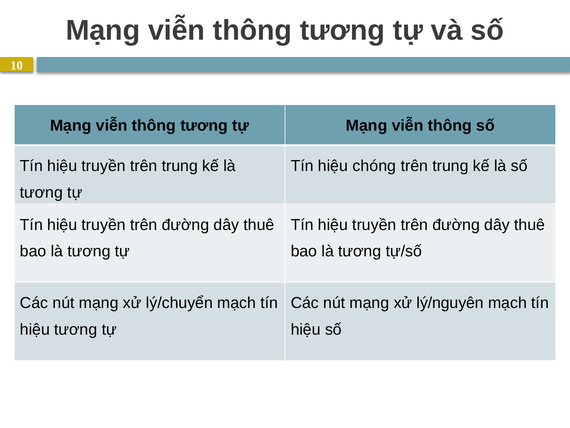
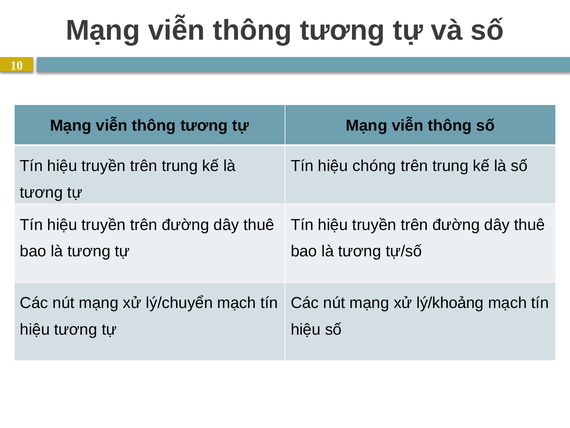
lý/nguyên: lý/nguyên -> lý/khoảng
